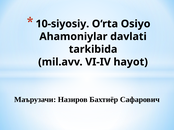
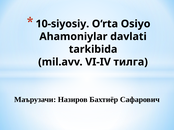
hayot: hayot -> тилга
